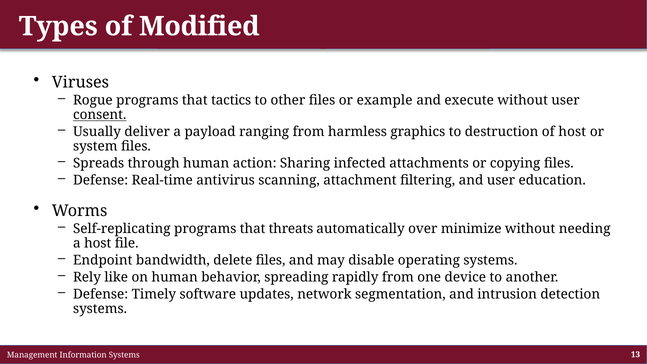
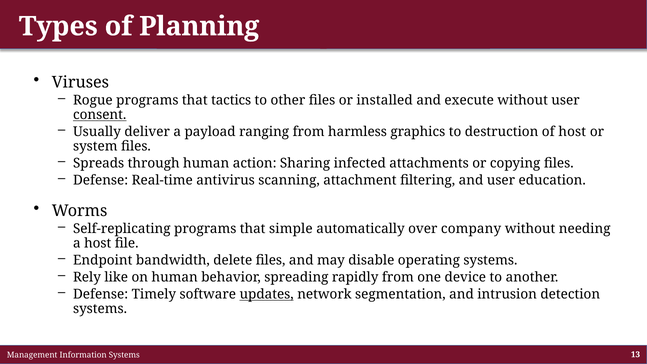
Modified: Modified -> Planning
example: example -> installed
threats: threats -> simple
minimize: minimize -> company
updates underline: none -> present
